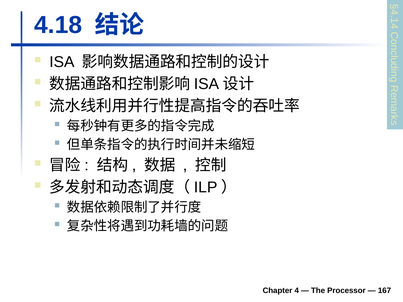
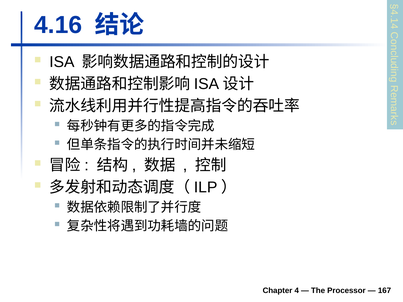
4.18: 4.18 -> 4.16
